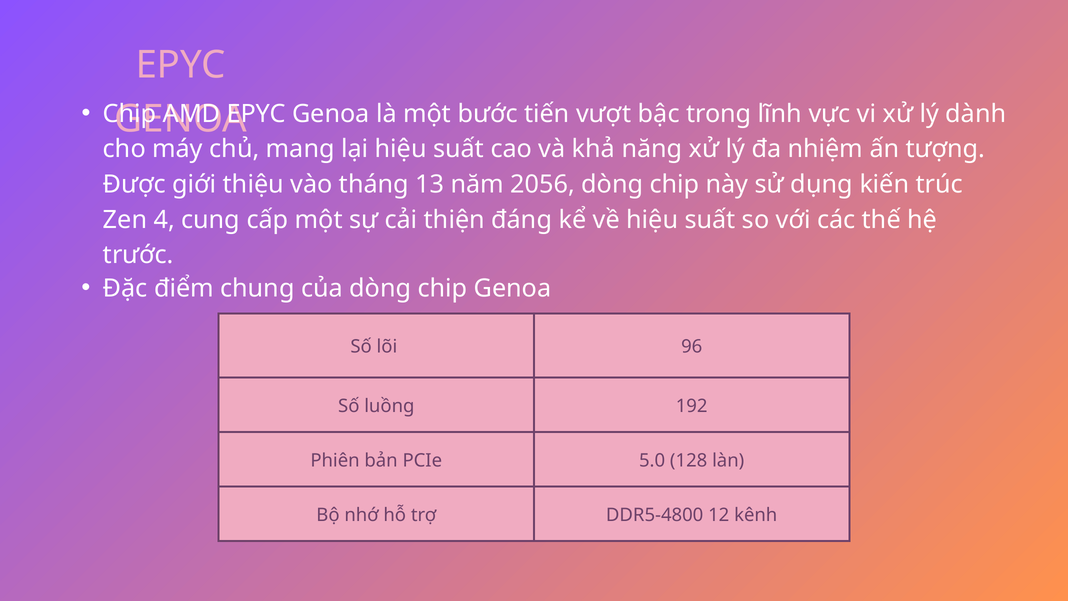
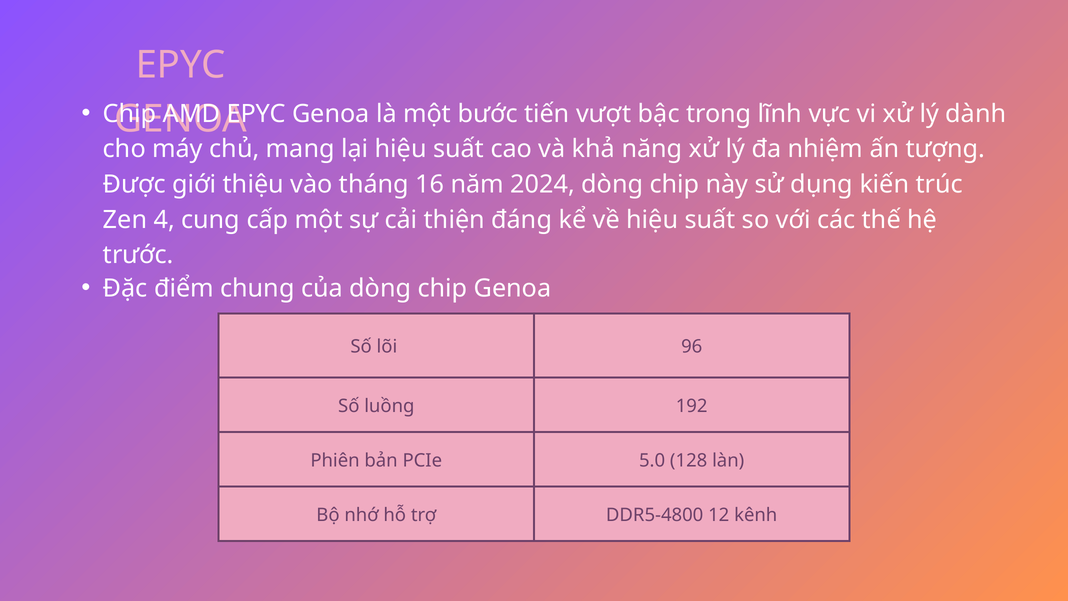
13: 13 -> 16
2056: 2056 -> 2024
